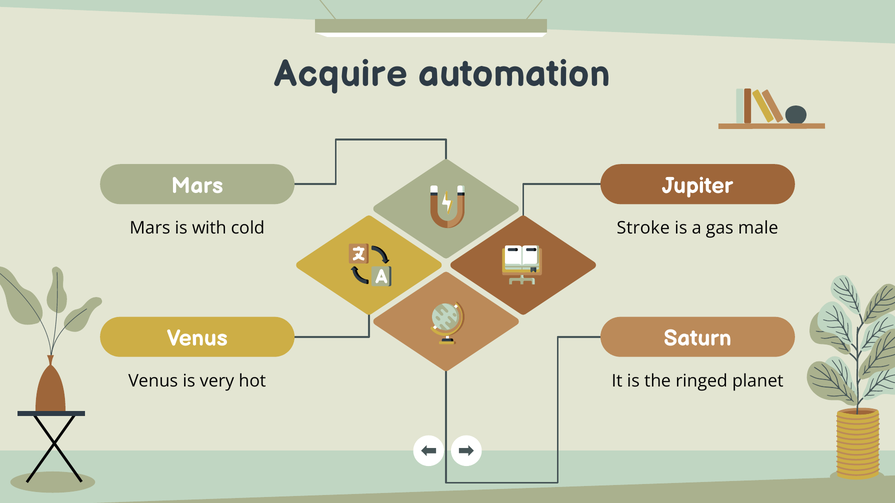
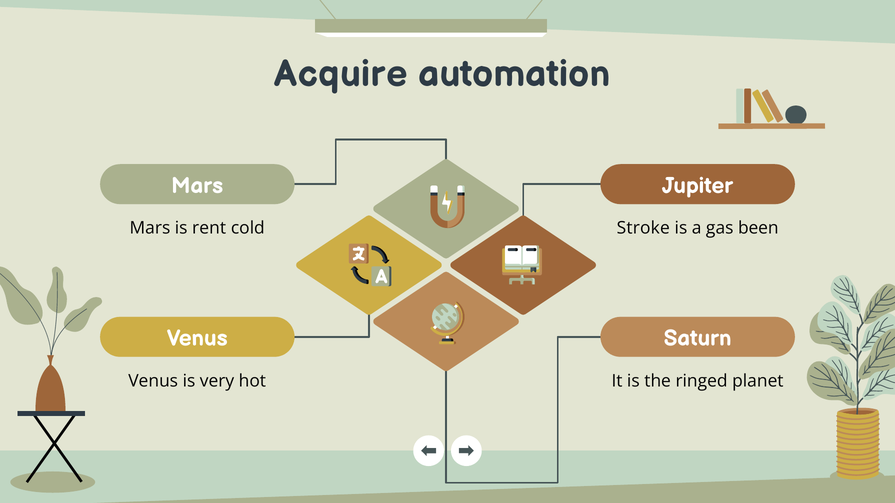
with: with -> rent
male: male -> been
